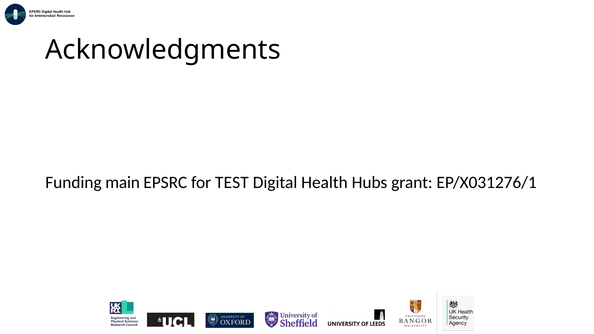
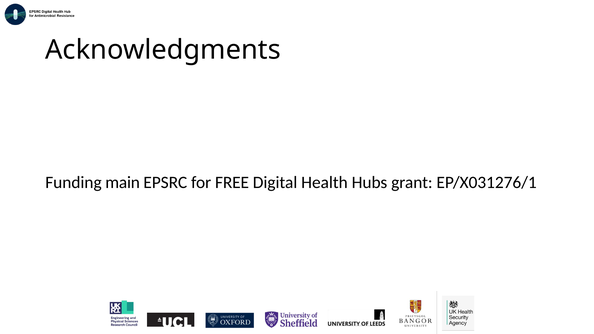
TEST: TEST -> FREE
